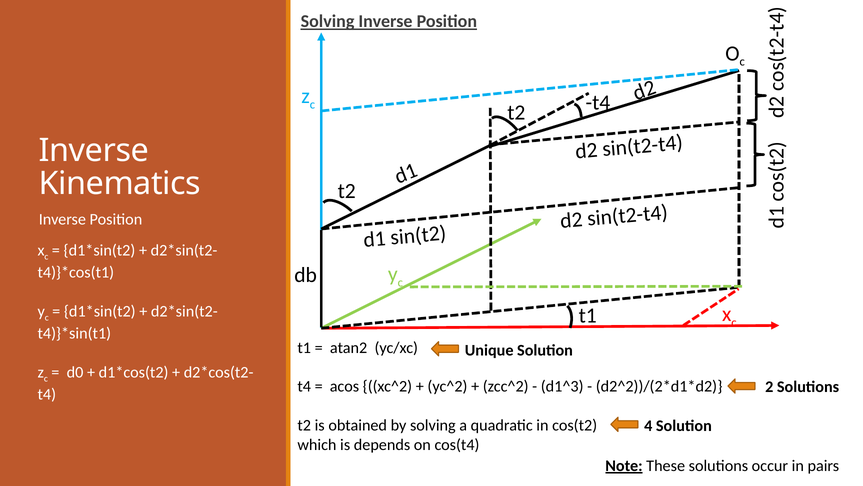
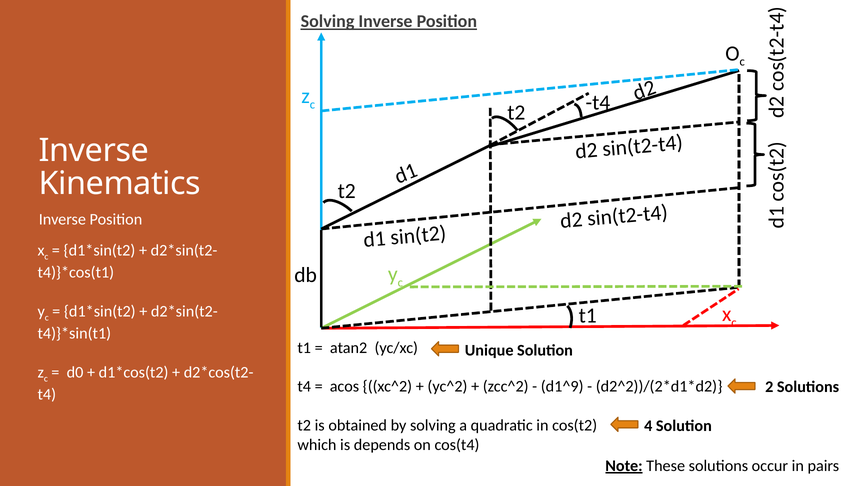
d1^3: d1^3 -> d1^9
